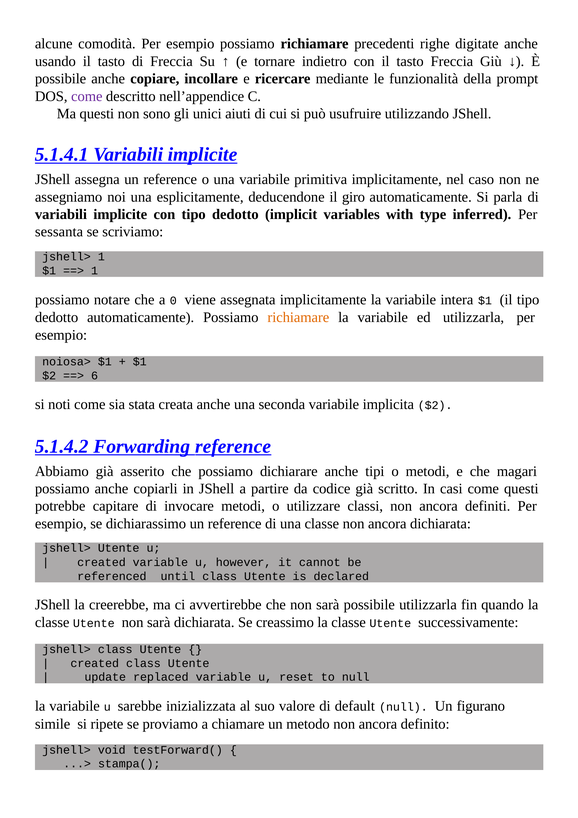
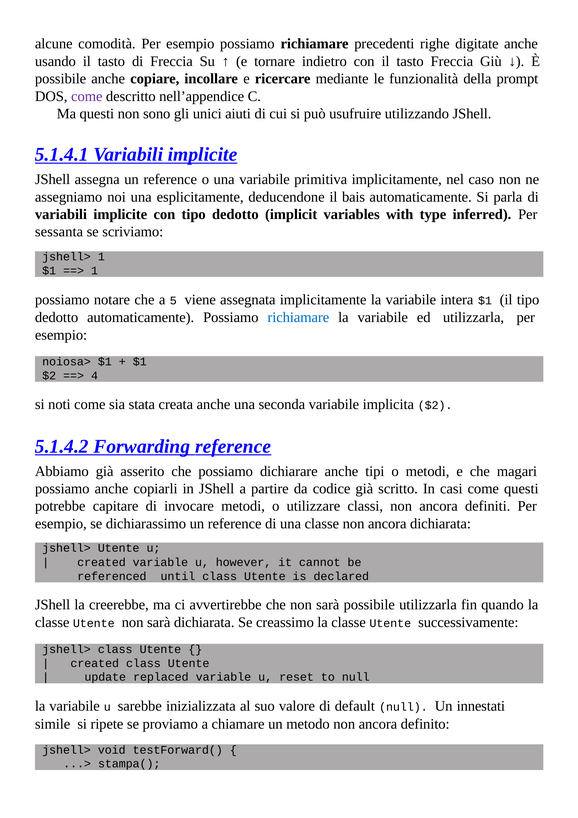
giro: giro -> bais
0: 0 -> 5
richiamare at (298, 317) colour: orange -> blue
6: 6 -> 4
figurano: figurano -> innestati
